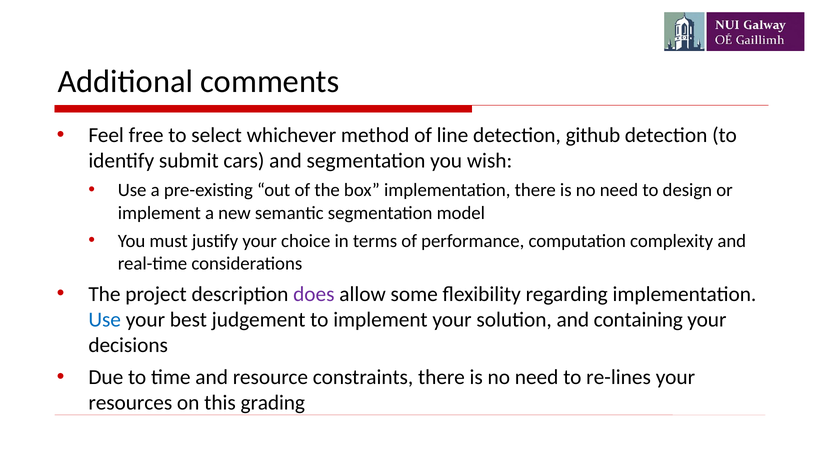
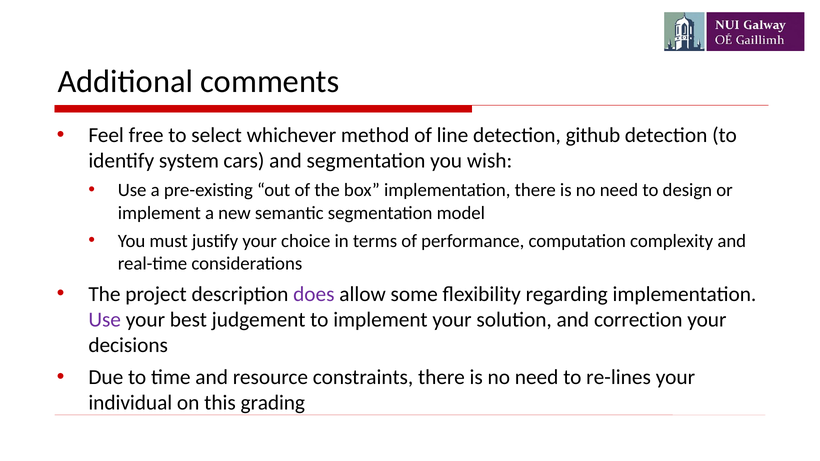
submit: submit -> system
Use at (105, 320) colour: blue -> purple
containing: containing -> correction
resources: resources -> individual
